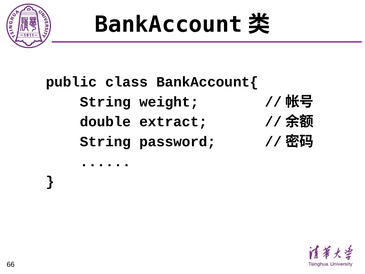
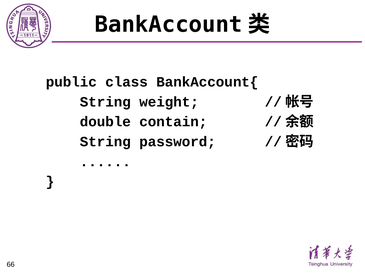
extract: extract -> contain
